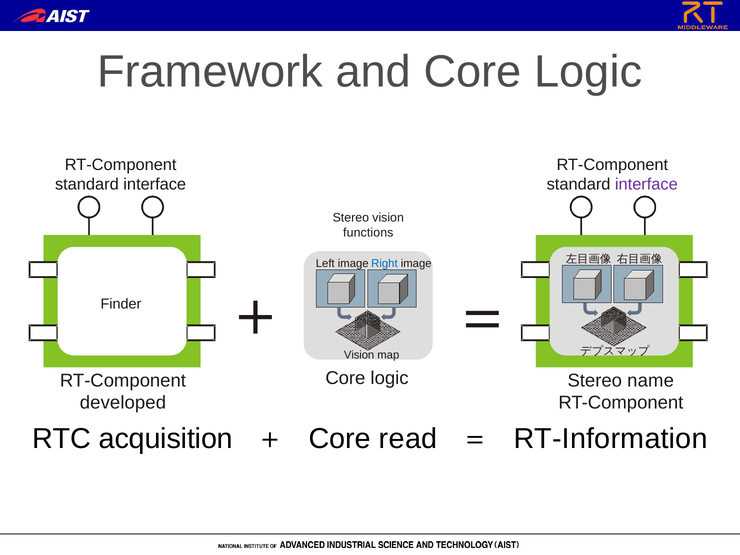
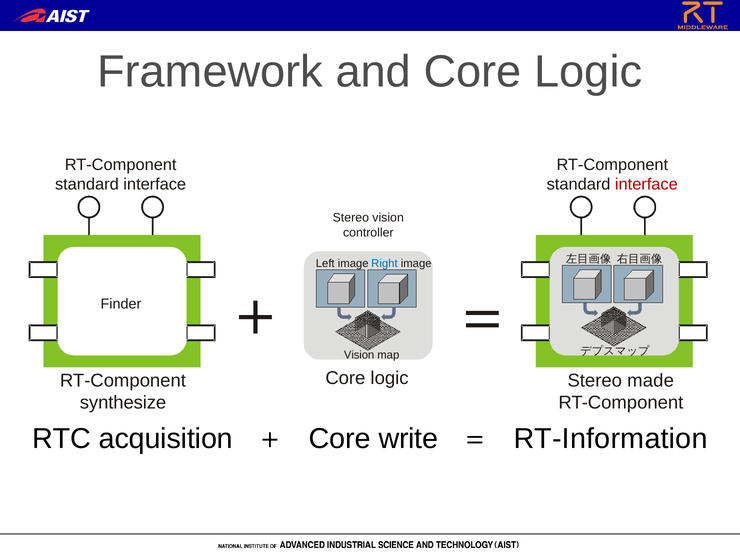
interface at (646, 184) colour: purple -> red
functions: functions -> controller
name: name -> made
developed: developed -> synthesize
read: read -> write
